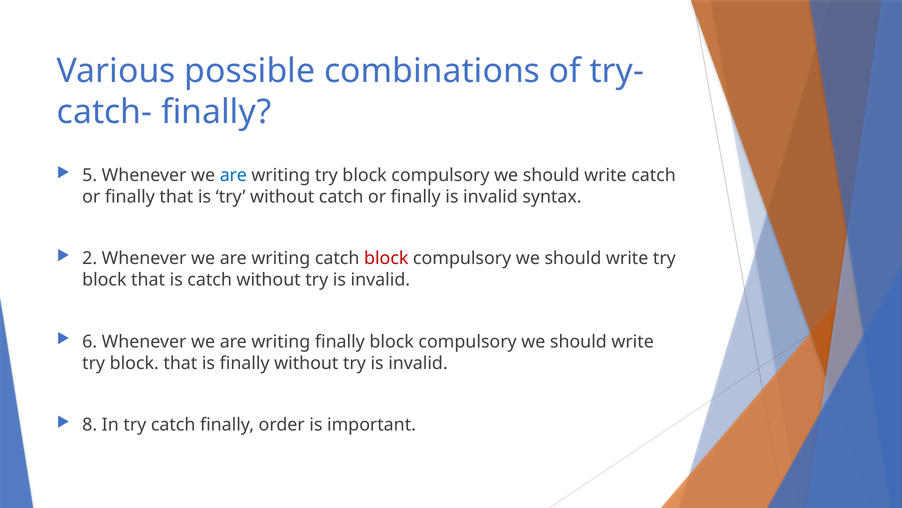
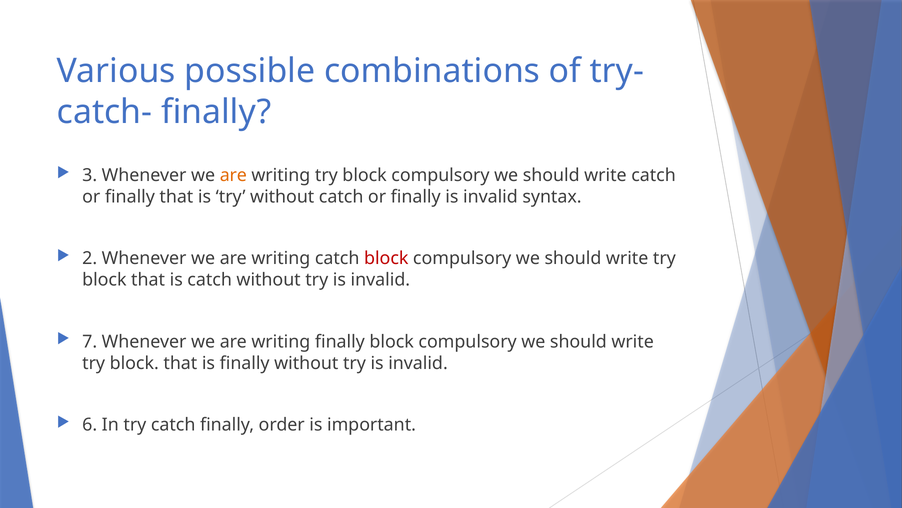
5: 5 -> 3
are at (233, 175) colour: blue -> orange
6: 6 -> 7
8: 8 -> 6
